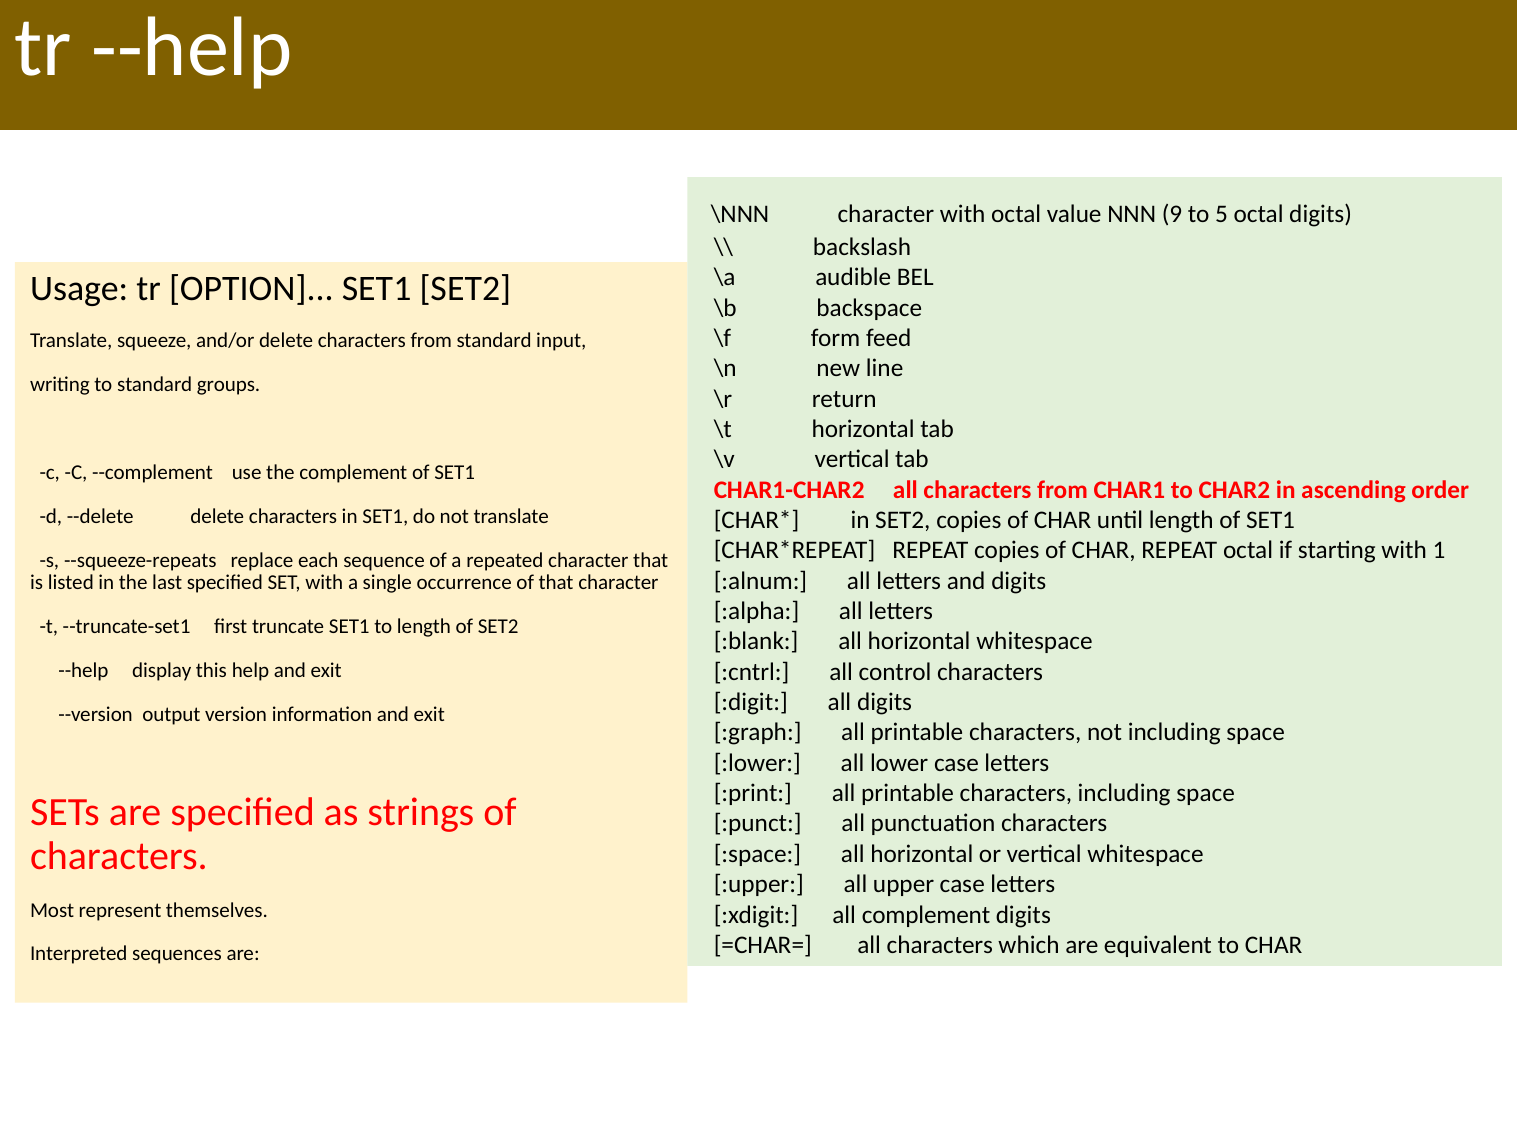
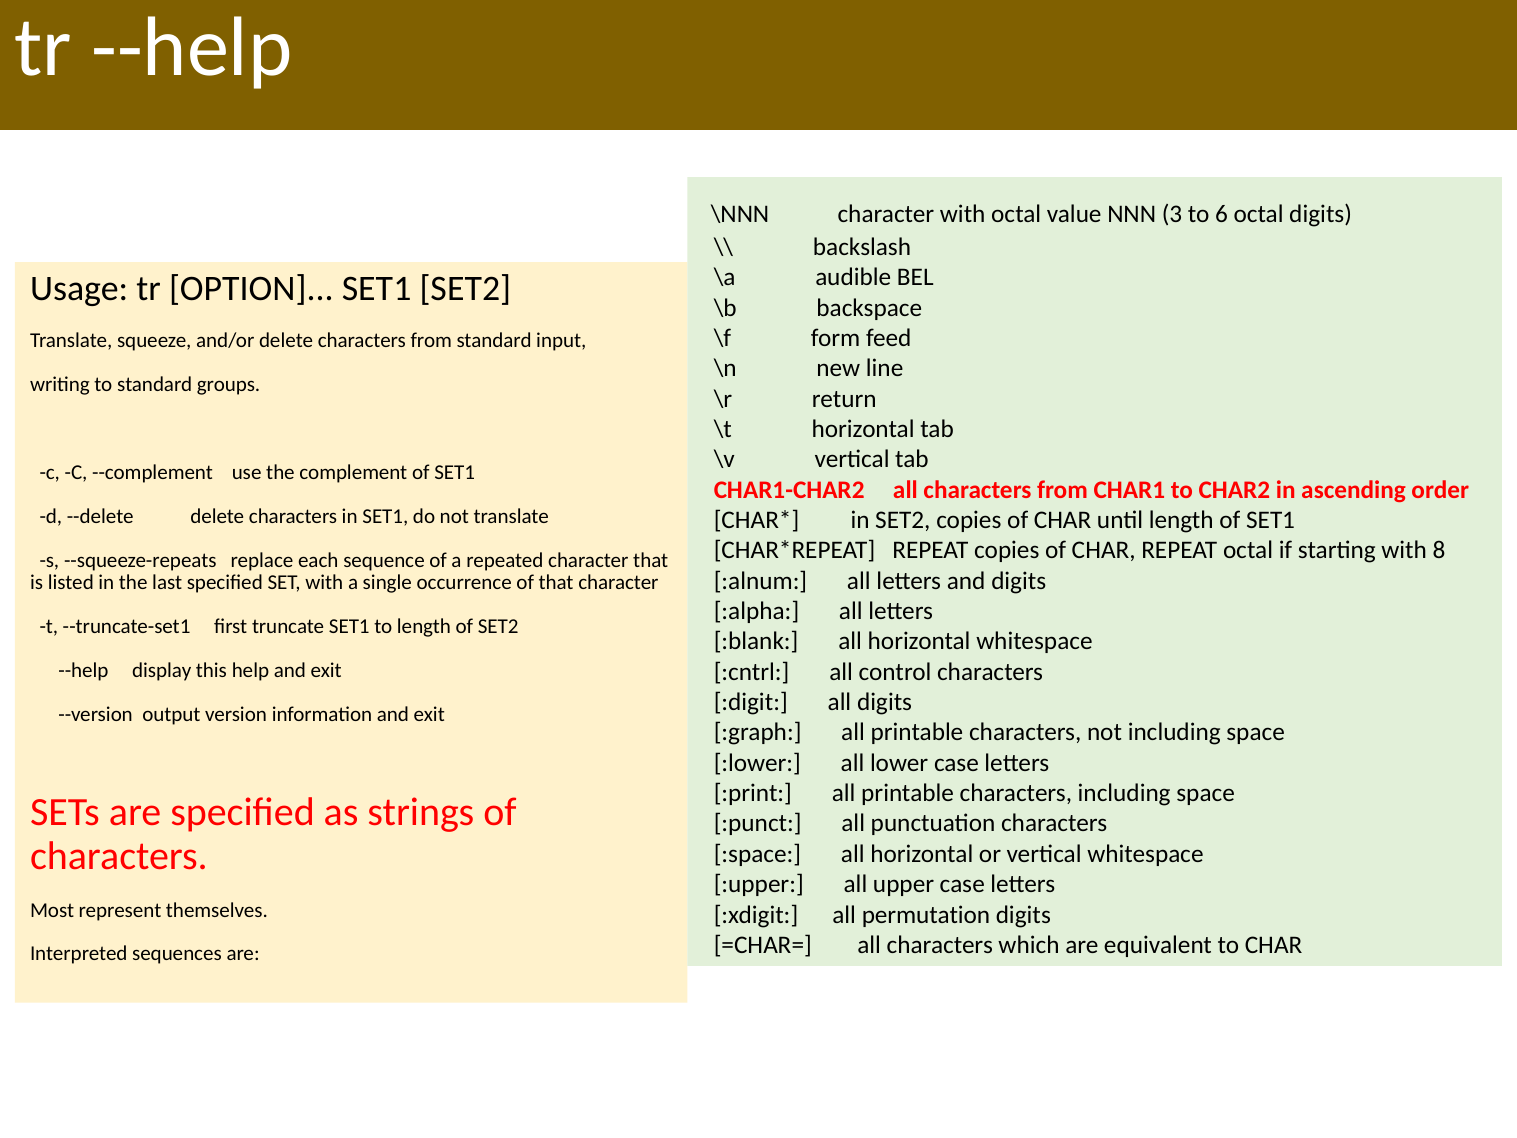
9: 9 -> 3
5: 5 -> 6
1: 1 -> 8
all complement: complement -> permutation
